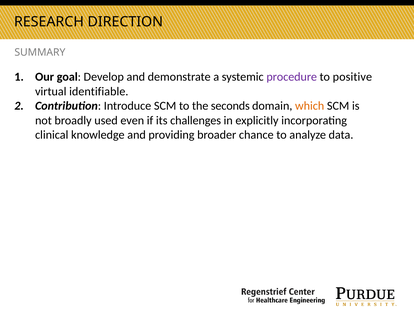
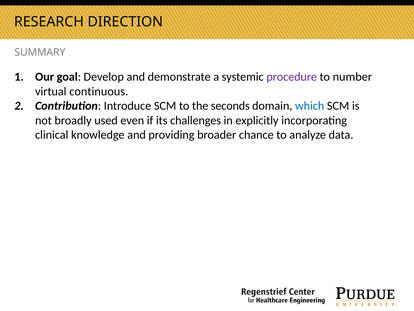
positive: positive -> number
identifiable: identifiable -> continuous
which colour: orange -> blue
